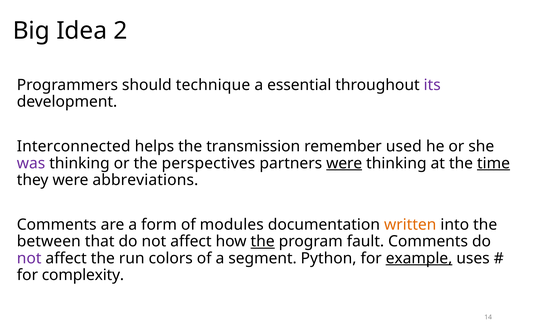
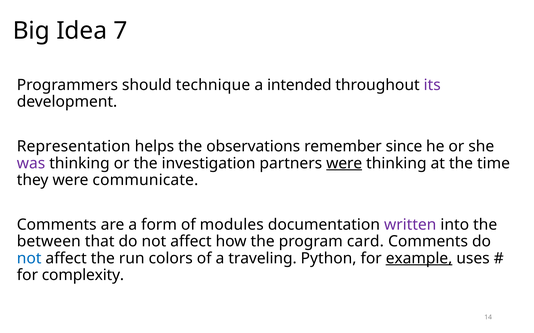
2: 2 -> 7
essential: essential -> intended
Interconnected: Interconnected -> Representation
transmission: transmission -> observations
used: used -> since
perspectives: perspectives -> investigation
time underline: present -> none
abbreviations: abbreviations -> communicate
written colour: orange -> purple
the at (263, 242) underline: present -> none
fault: fault -> card
not at (29, 259) colour: purple -> blue
segment: segment -> traveling
